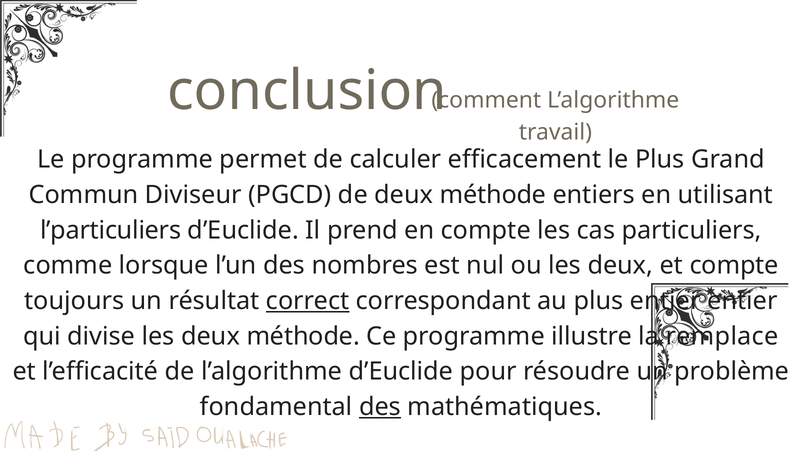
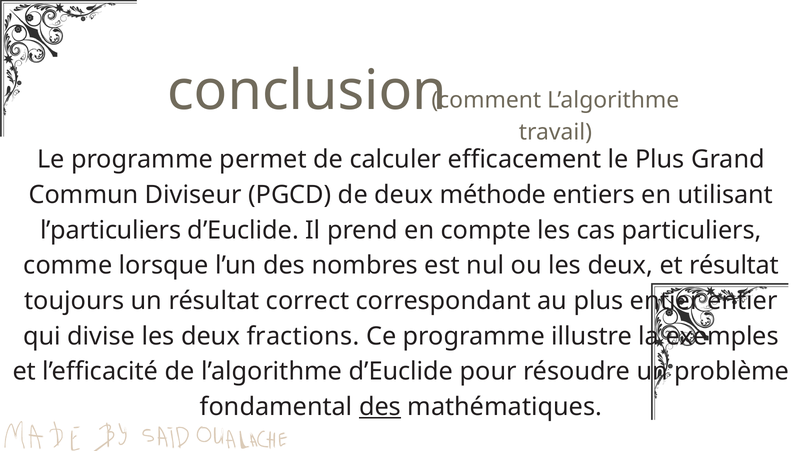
et compte: compte -> résultat
correct underline: present -> none
les deux méthode: méthode -> fractions
remplace: remplace -> exemples
